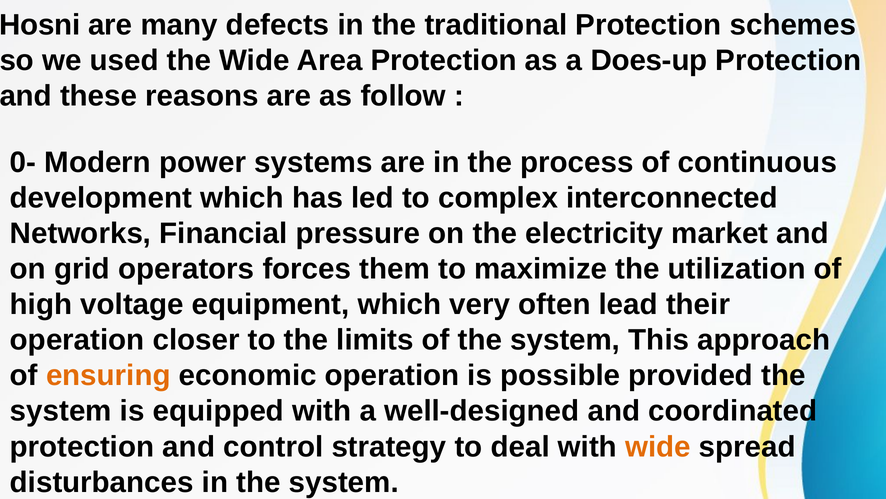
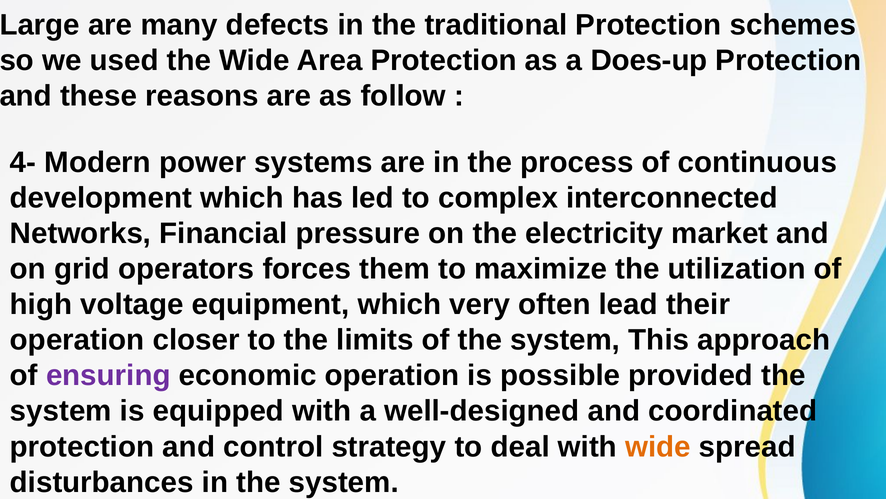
Hosni: Hosni -> Large
0-: 0- -> 4-
ensuring colour: orange -> purple
